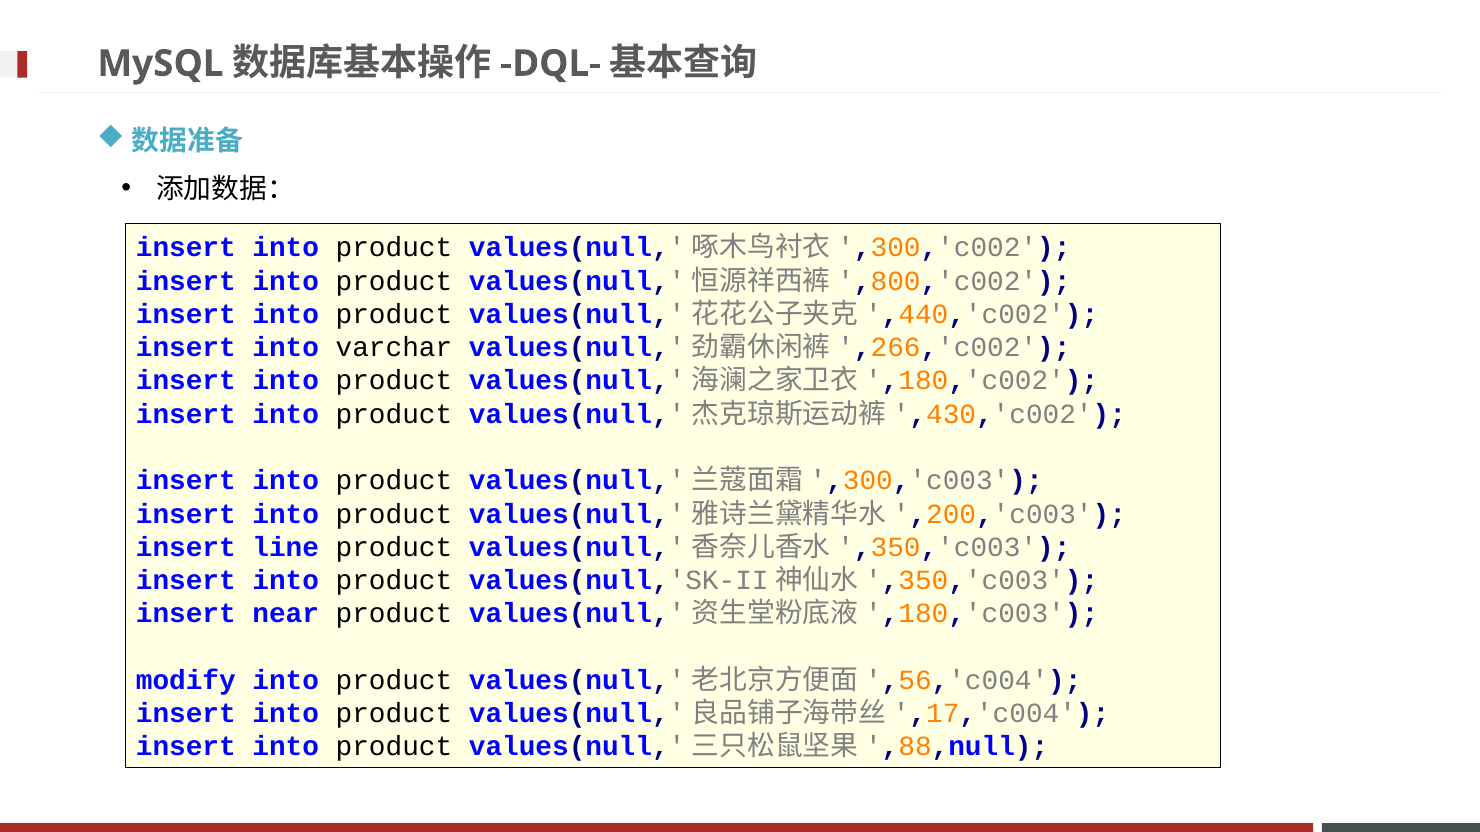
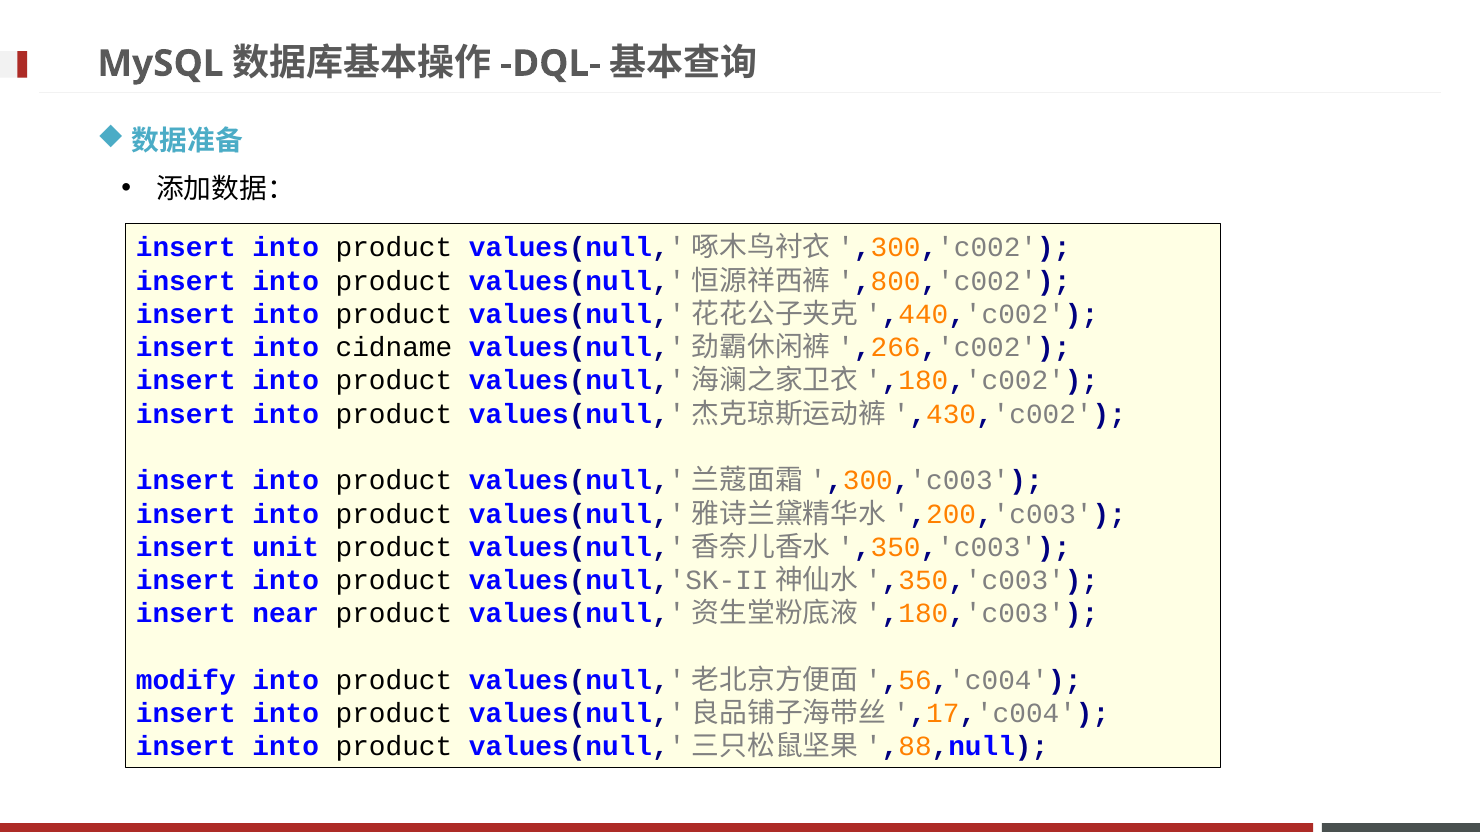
varchar: varchar -> cidname
line: line -> unit
